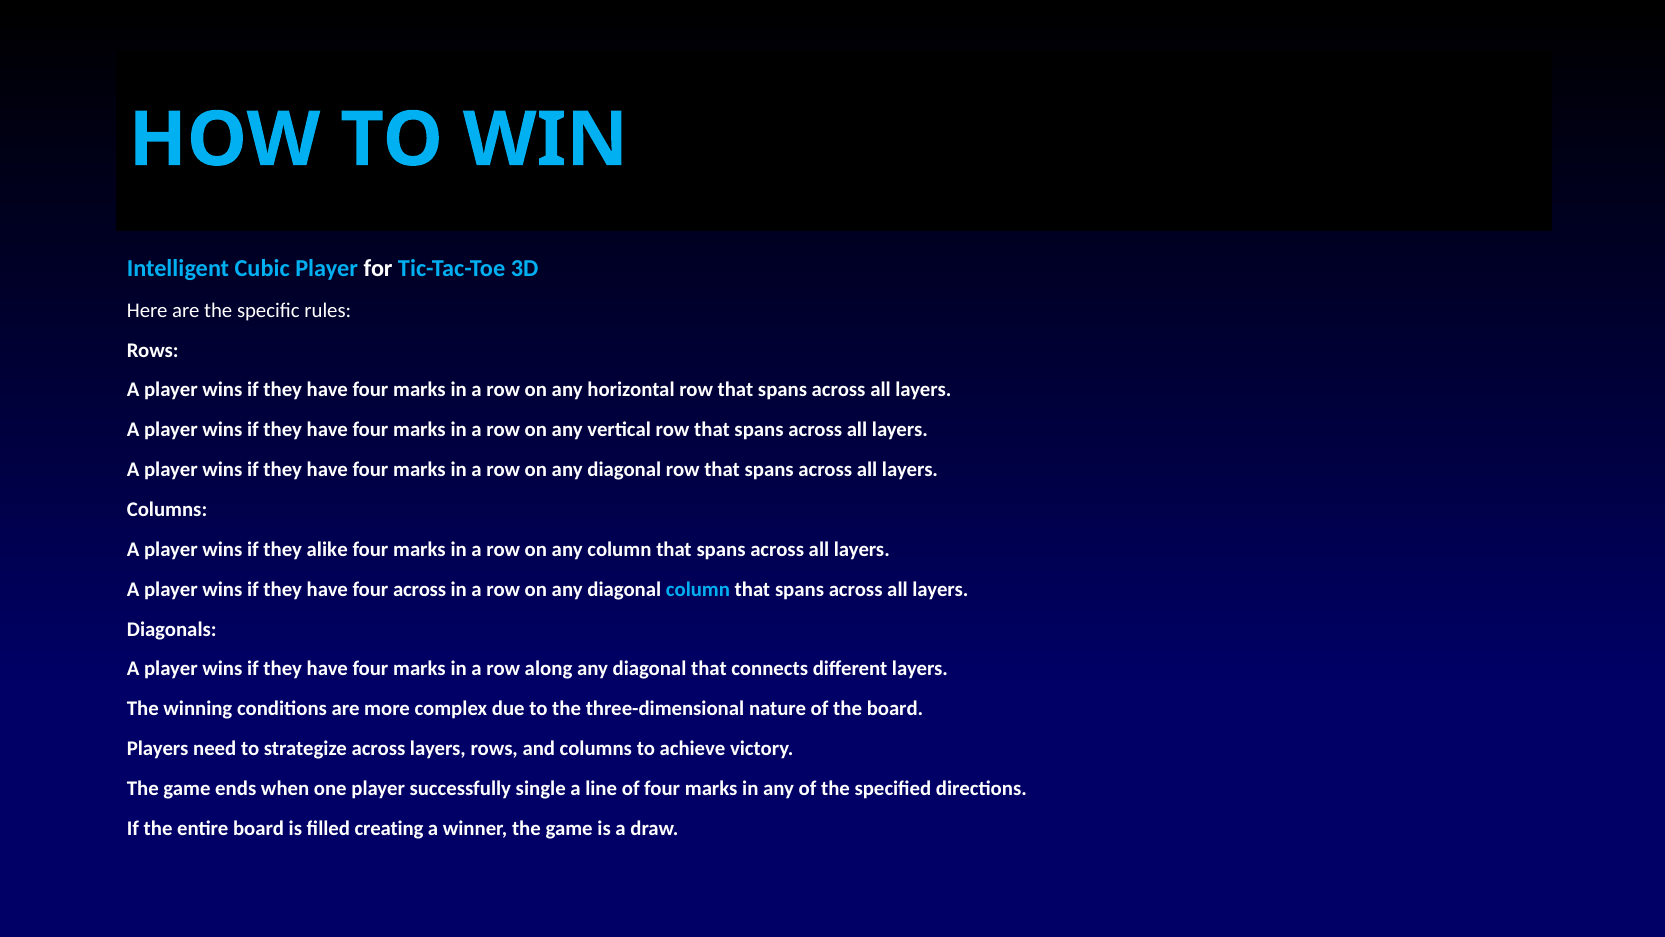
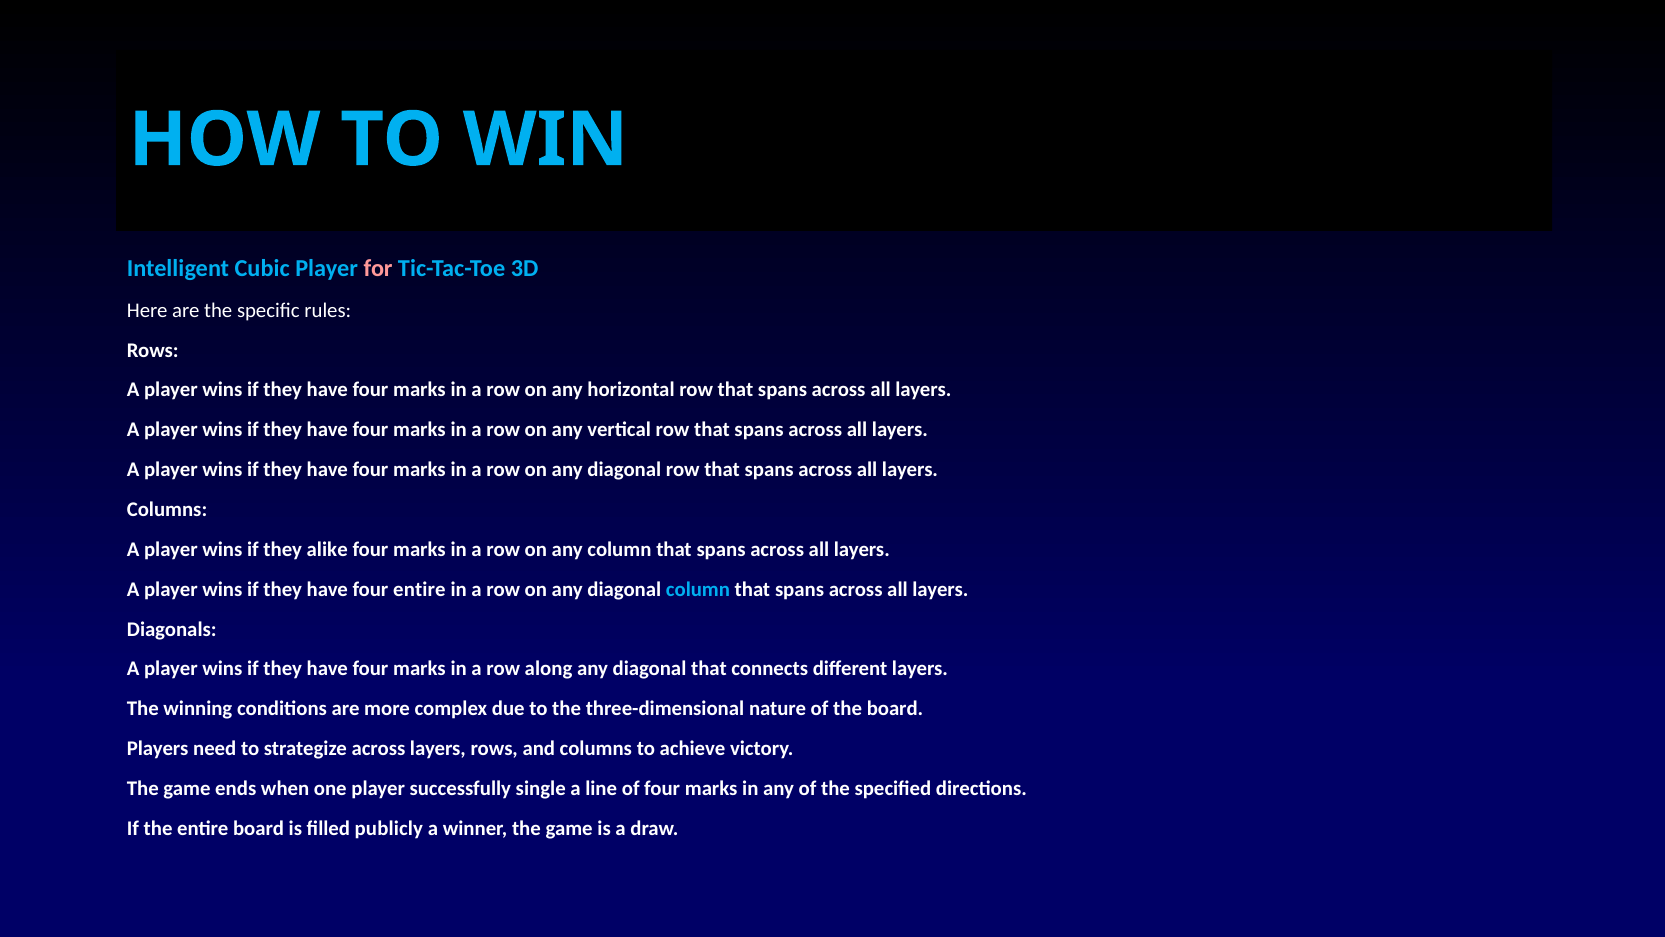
for colour: white -> pink
four across: across -> entire
creating: creating -> publicly
